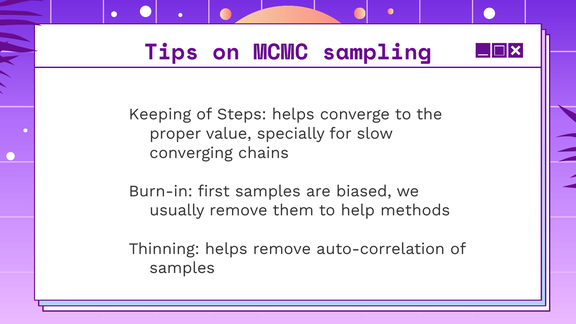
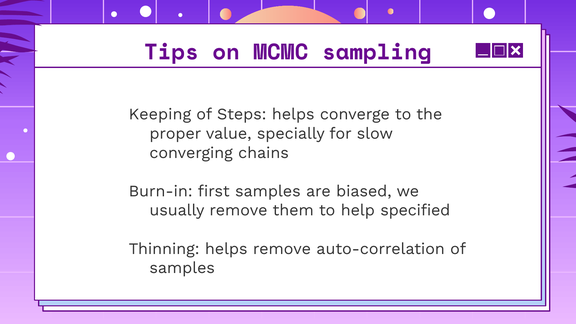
methods: methods -> specified
